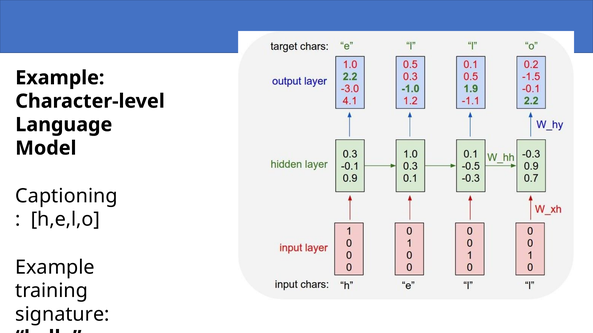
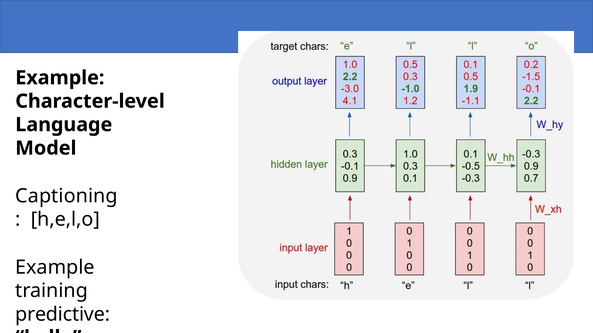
signature: signature -> predictive
